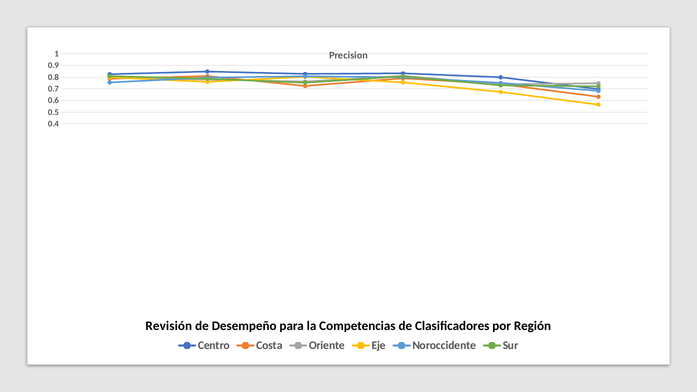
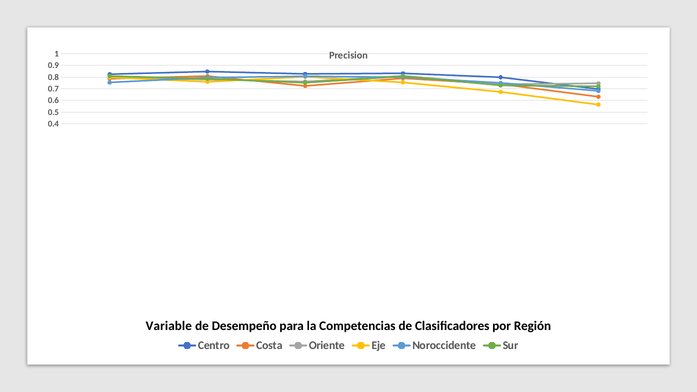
Revisión: Revisión -> Variable
